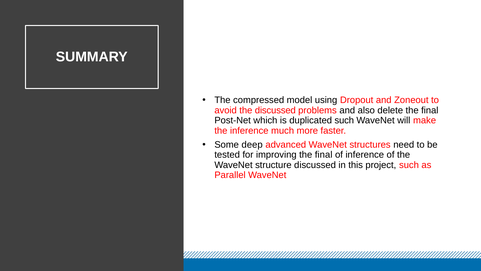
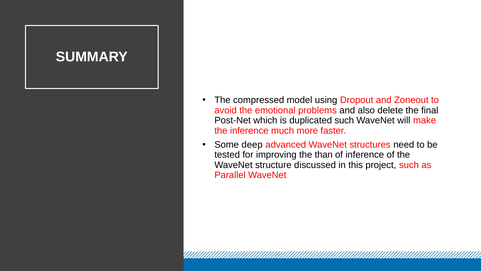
the discussed: discussed -> emotional
improving the final: final -> than
